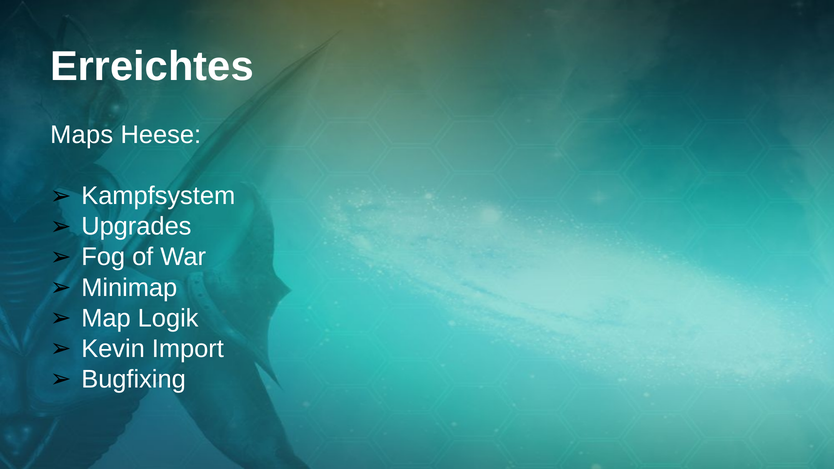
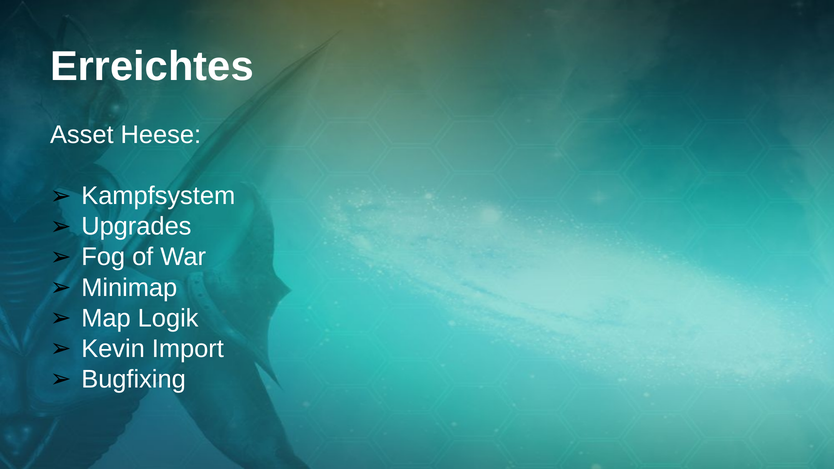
Maps: Maps -> Asset
